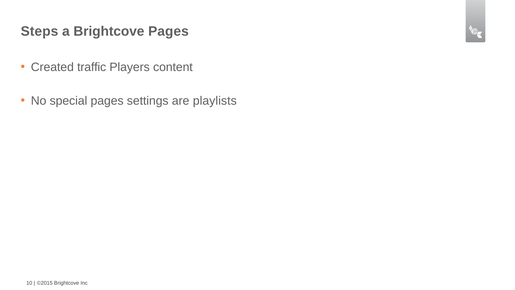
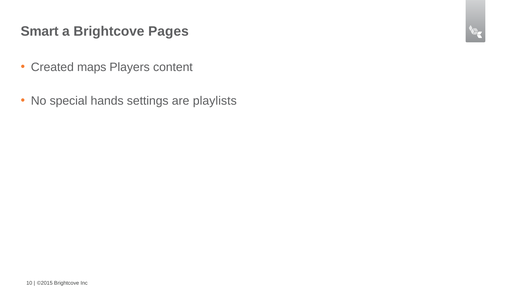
Steps: Steps -> Smart
traffic: traffic -> maps
special pages: pages -> hands
